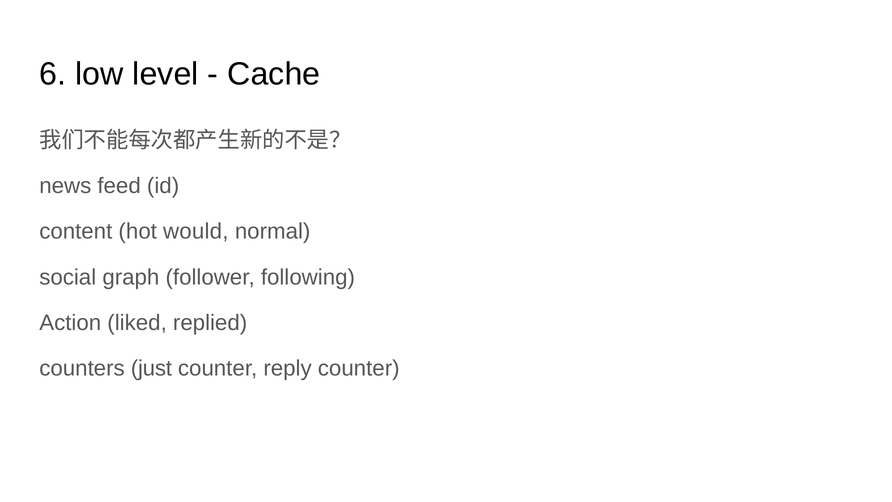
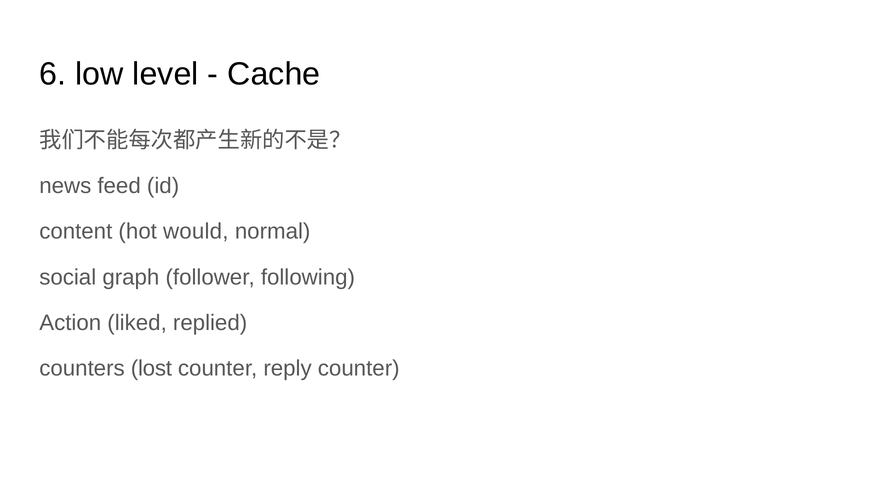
just: just -> lost
